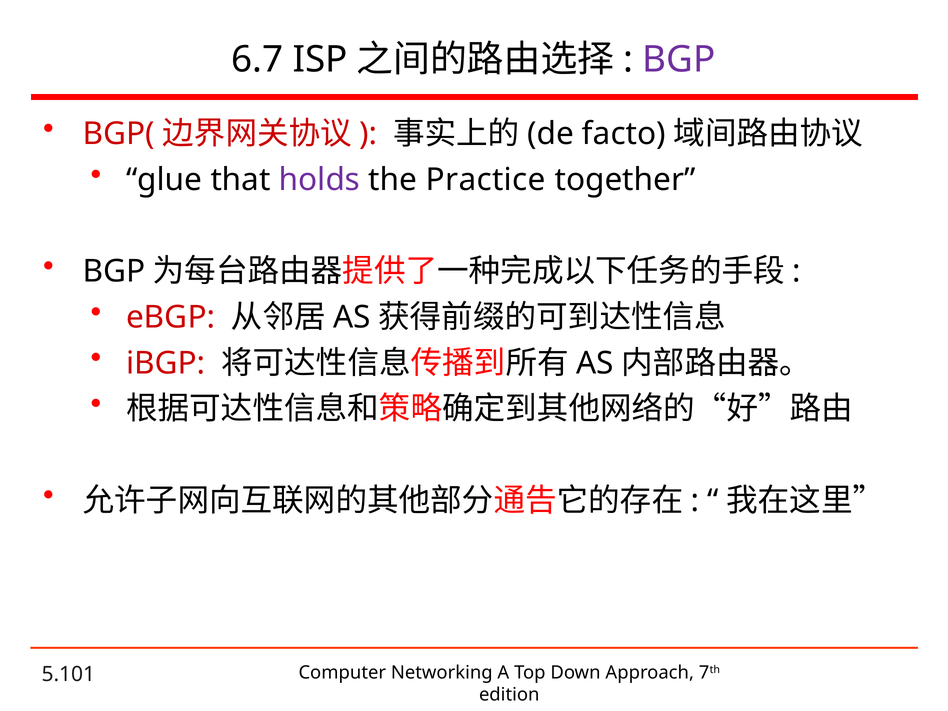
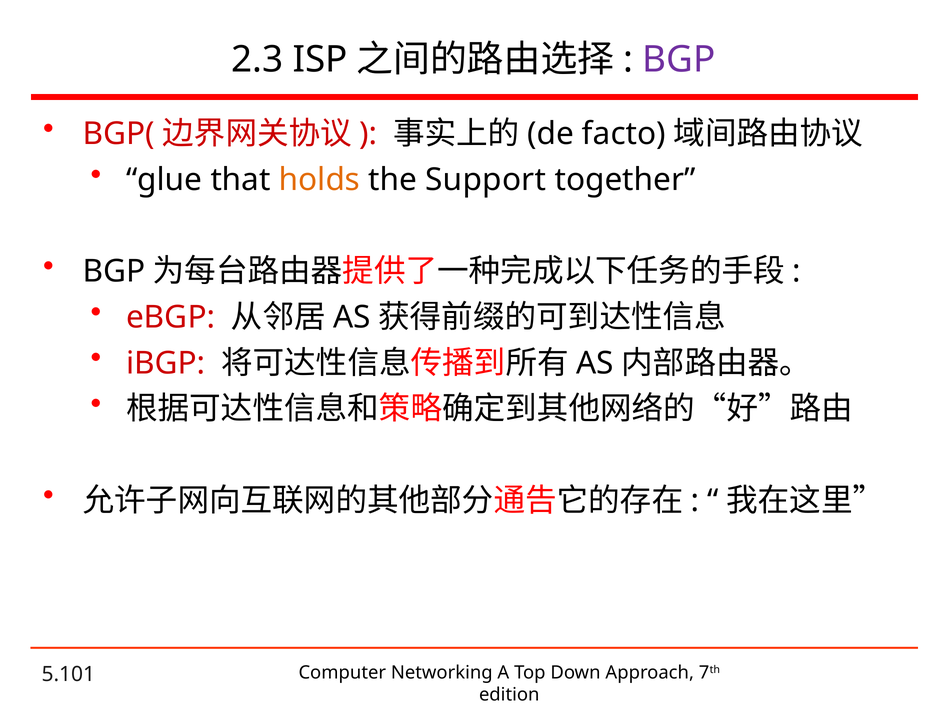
6.7: 6.7 -> 2.3
holds colour: purple -> orange
Practice: Practice -> Support
